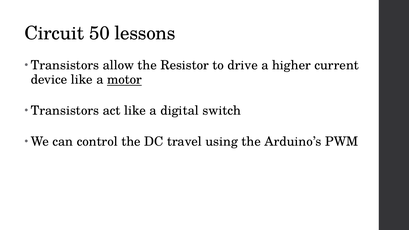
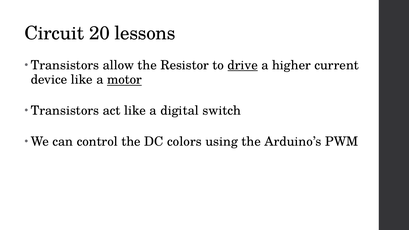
50: 50 -> 20
drive underline: none -> present
travel: travel -> colors
